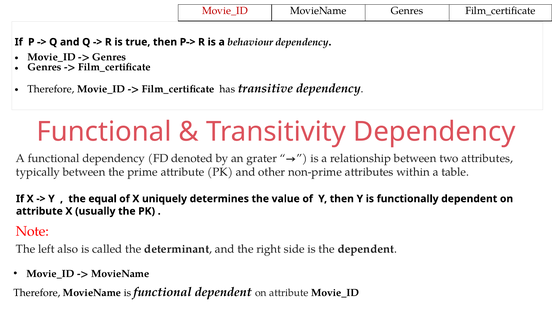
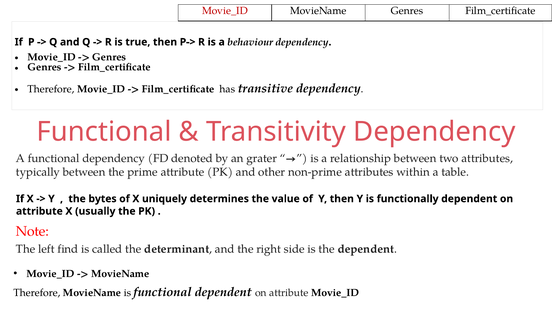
equal: equal -> bytes
also: also -> find
